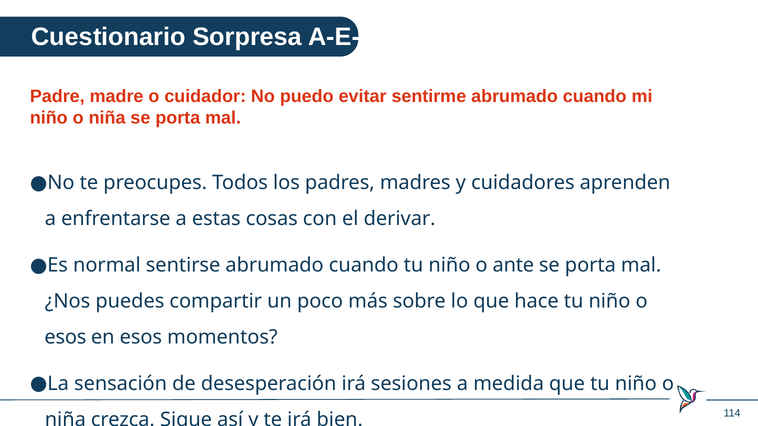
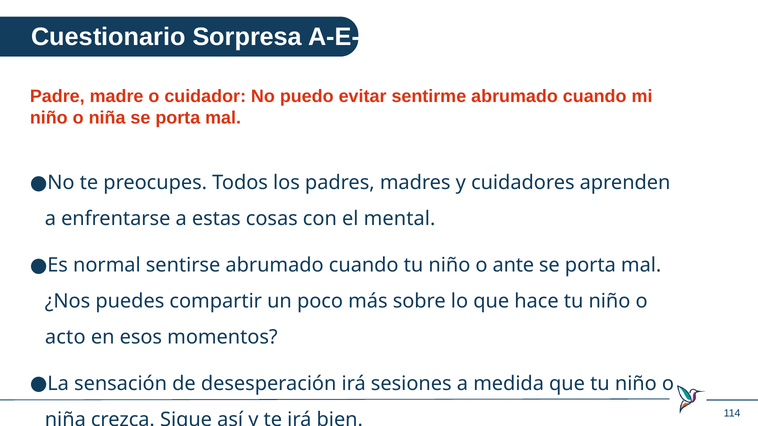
derivar: derivar -> mental
esos at (65, 338): esos -> acto
